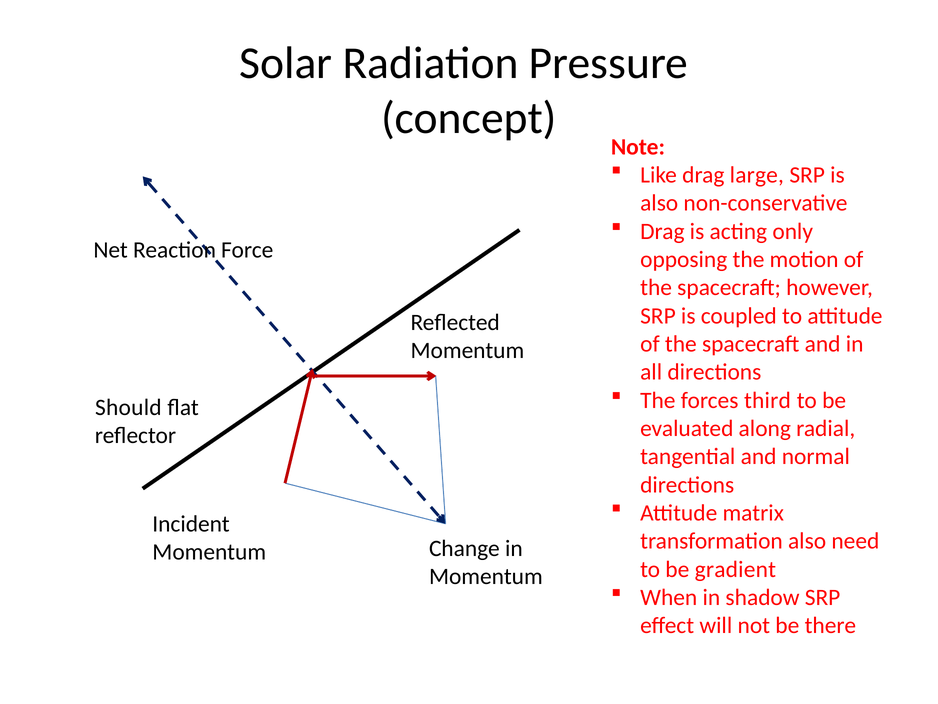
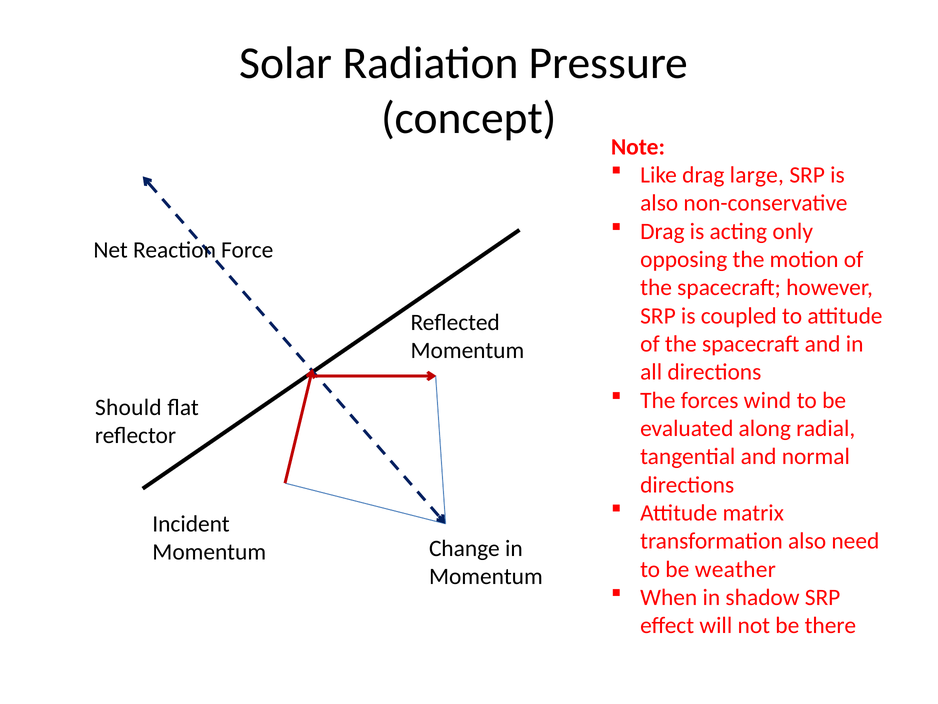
third: third -> wind
gradient: gradient -> weather
